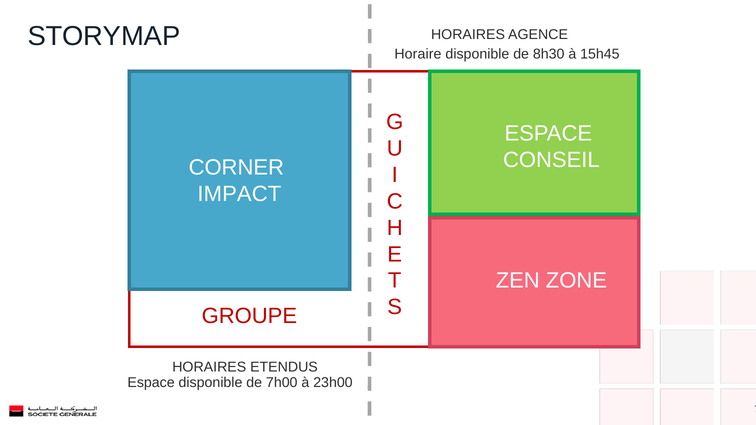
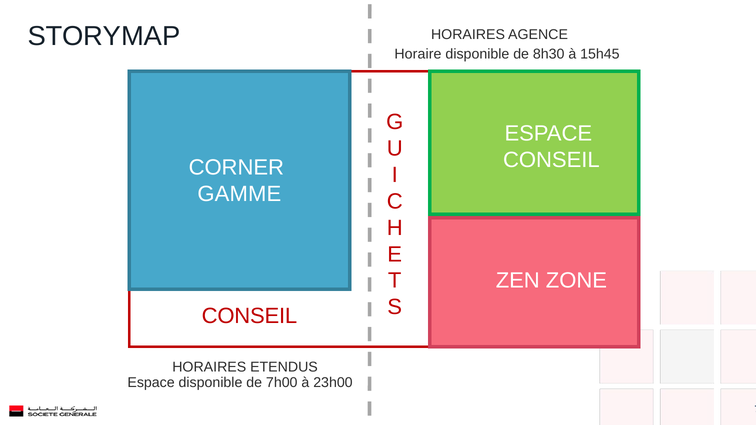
IMPACT: IMPACT -> GAMME
GROUPE at (249, 316): GROUPE -> CONSEIL
